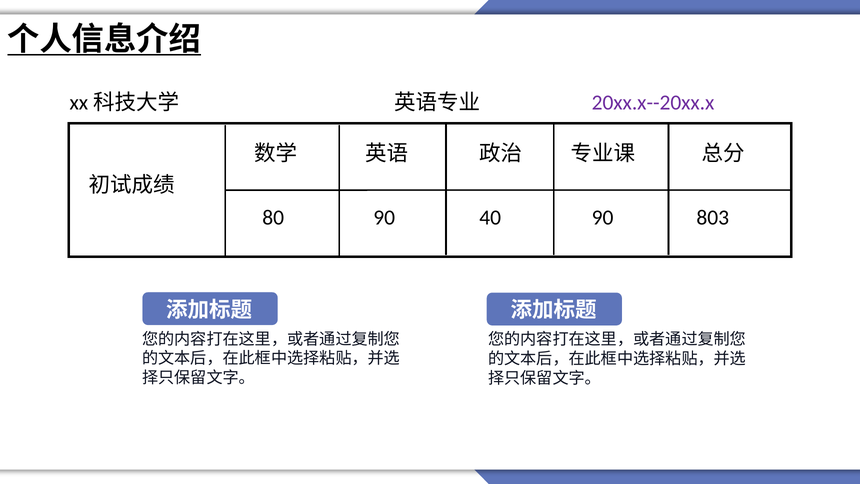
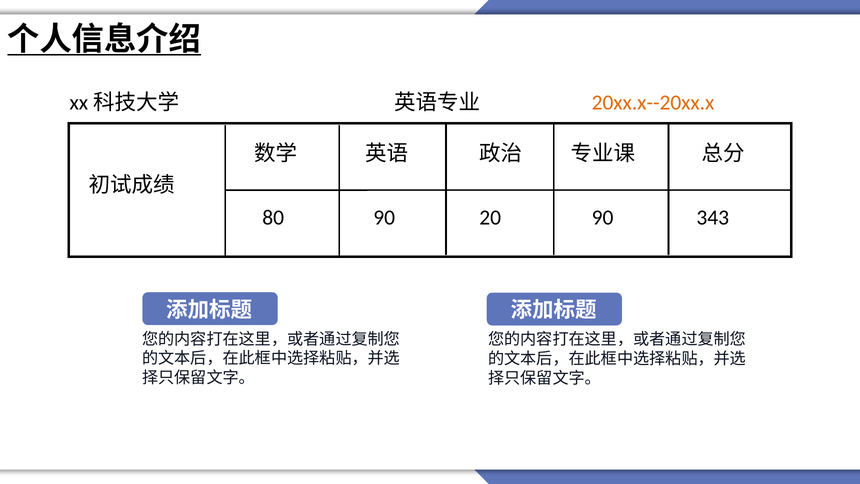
20xx.x--20xx.x colour: purple -> orange
40: 40 -> 20
803: 803 -> 343
